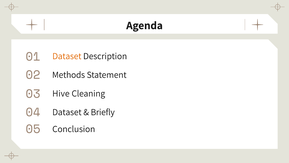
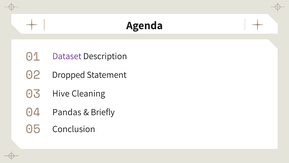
Dataset at (67, 56) colour: orange -> purple
Methods: Methods -> Dropped
Dataset at (67, 112): Dataset -> Pandas
